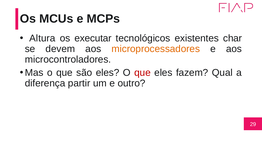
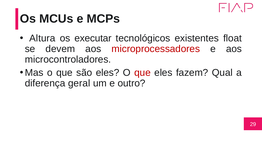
char: char -> float
microprocessadores colour: orange -> red
partir: partir -> geral
